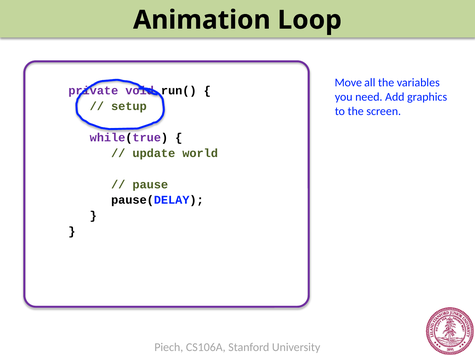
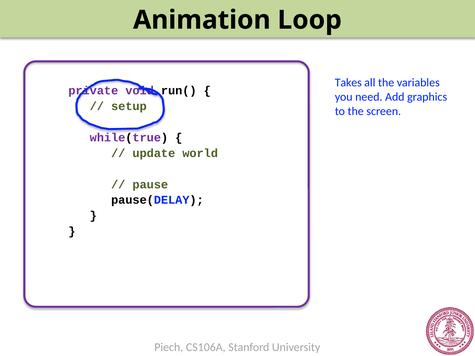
Move: Move -> Takes
